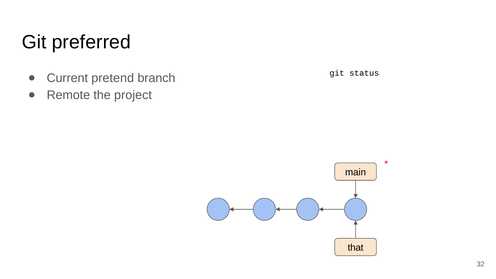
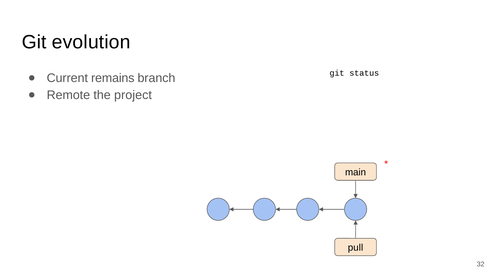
preferred: preferred -> evolution
pretend: pretend -> remains
that: that -> pull
